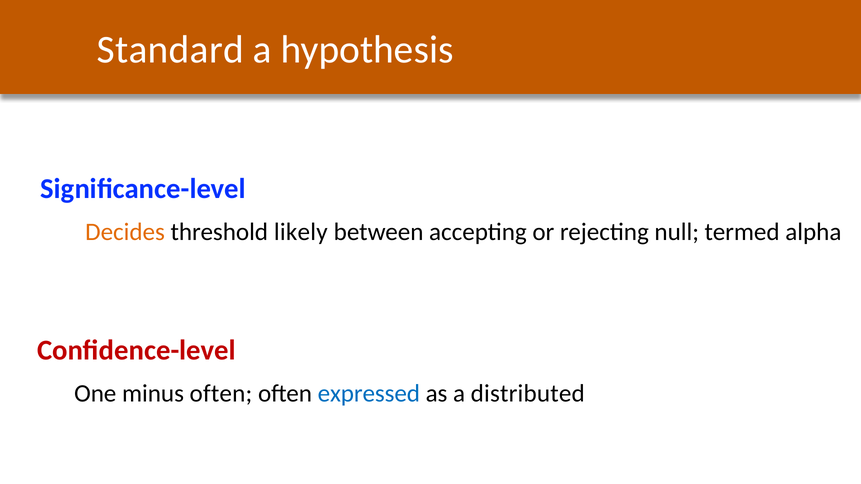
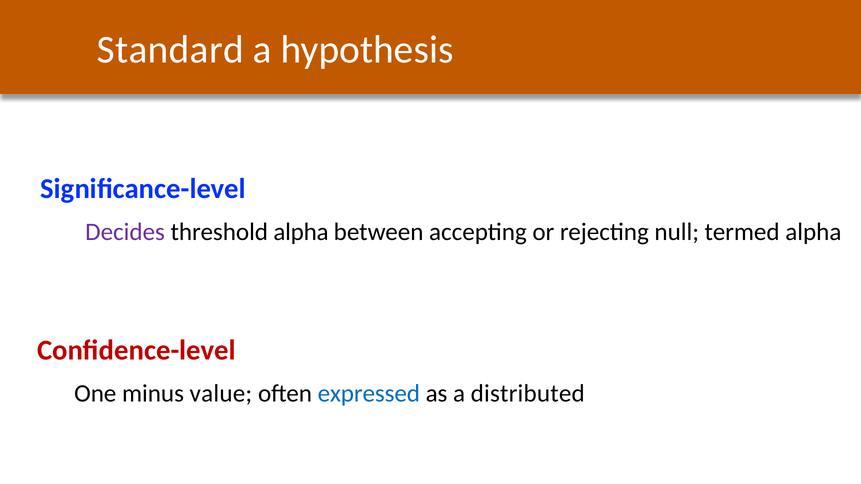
Decides colour: orange -> purple
threshold likely: likely -> alpha
minus often: often -> value
